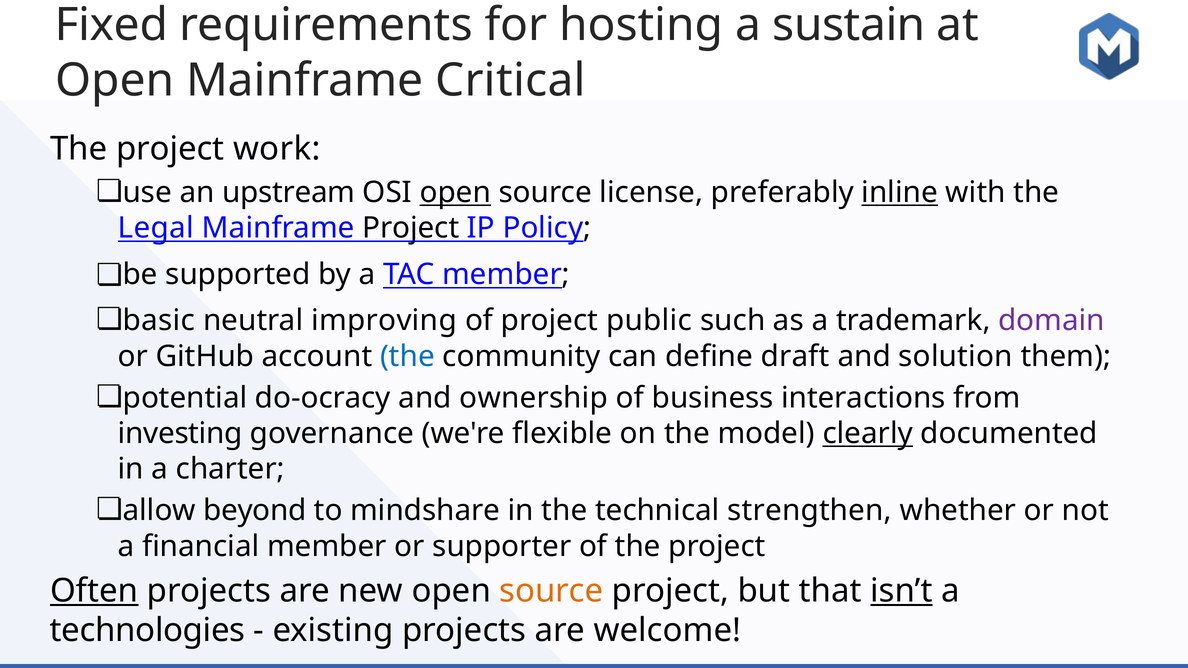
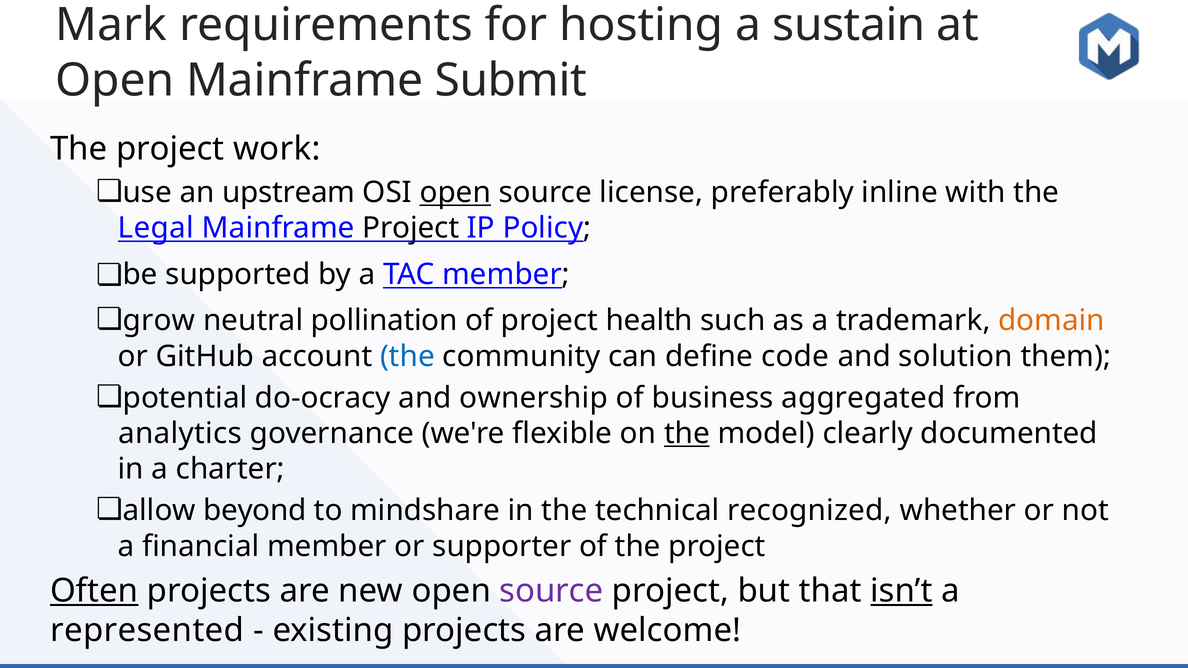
Fixed: Fixed -> Mark
Critical: Critical -> Submit
inline underline: present -> none
basic: basic -> grow
improving: improving -> pollination
public: public -> health
domain colour: purple -> orange
draft: draft -> code
interactions: interactions -> aggregated
investing: investing -> analytics
the at (687, 434) underline: none -> present
clearly underline: present -> none
strengthen: strengthen -> recognized
source at (551, 591) colour: orange -> purple
technologies: technologies -> represented
